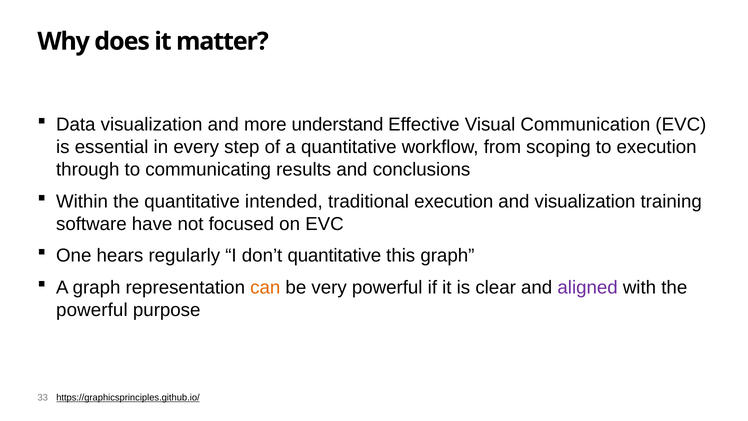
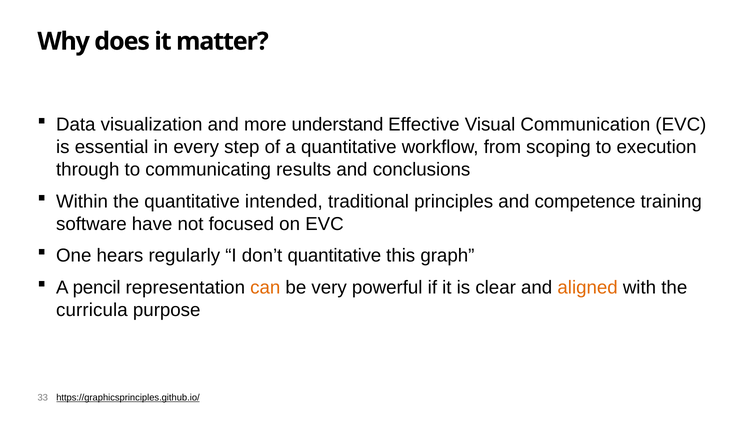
traditional execution: execution -> principles
and visualization: visualization -> competence
A graph: graph -> pencil
aligned colour: purple -> orange
powerful at (92, 310): powerful -> curricula
